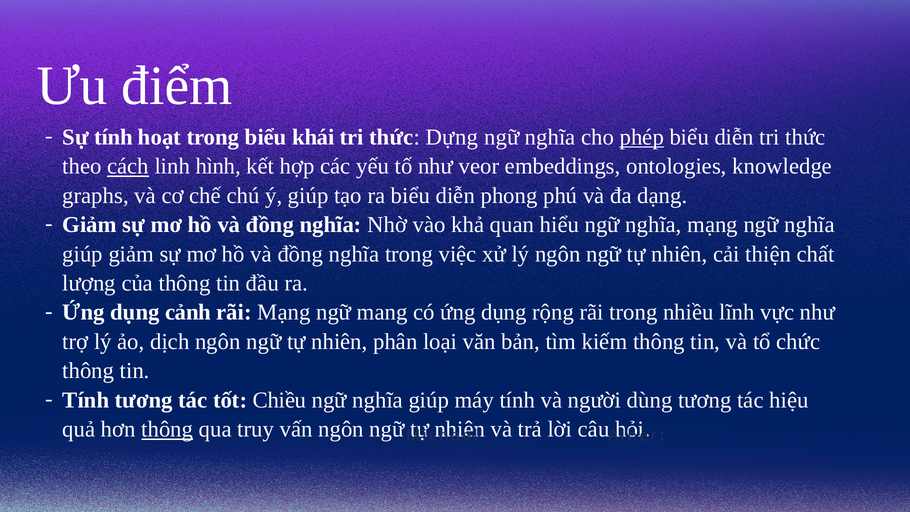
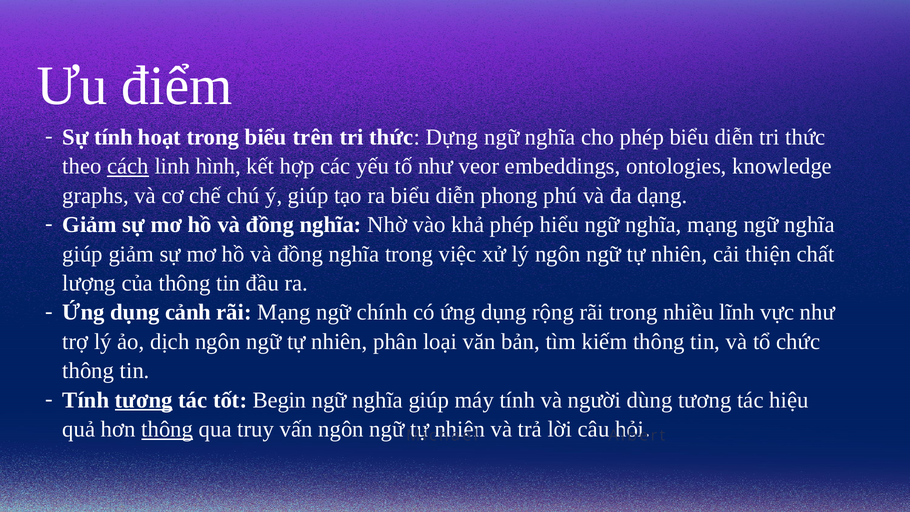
khái: khái -> trên
phép at (642, 137) underline: present -> none
khả quan: quan -> phép
mang: mang -> chính
tương at (144, 400) underline: none -> present
Chiều: Chiều -> Begin
